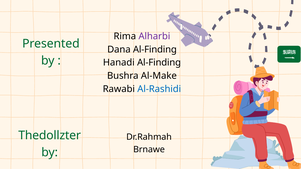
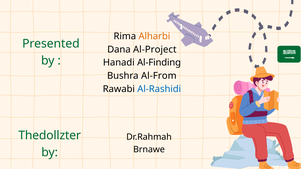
Alharbi colour: purple -> orange
Dana Al-Finding: Al-Finding -> Al-Project
Al-Make: Al-Make -> Al-From
